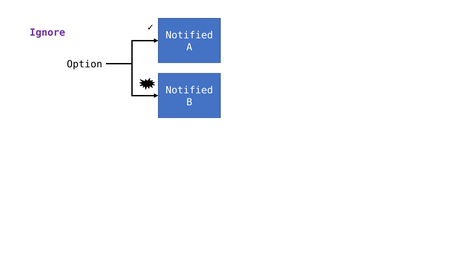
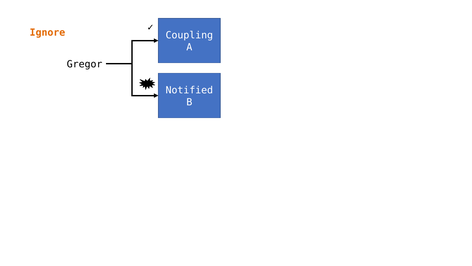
Ignore colour: purple -> orange
Notified at (189, 35): Notified -> Coupling
Option: Option -> Gregor
